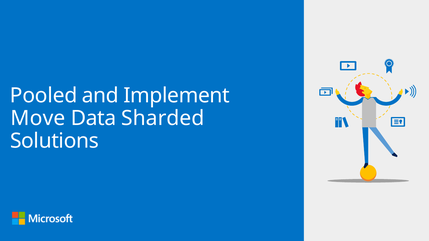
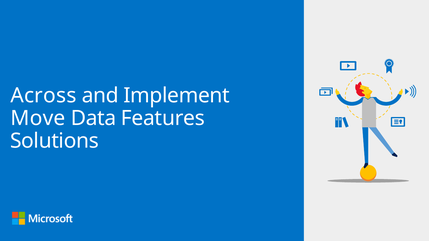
Pooled: Pooled -> Across
Sharded: Sharded -> Features
